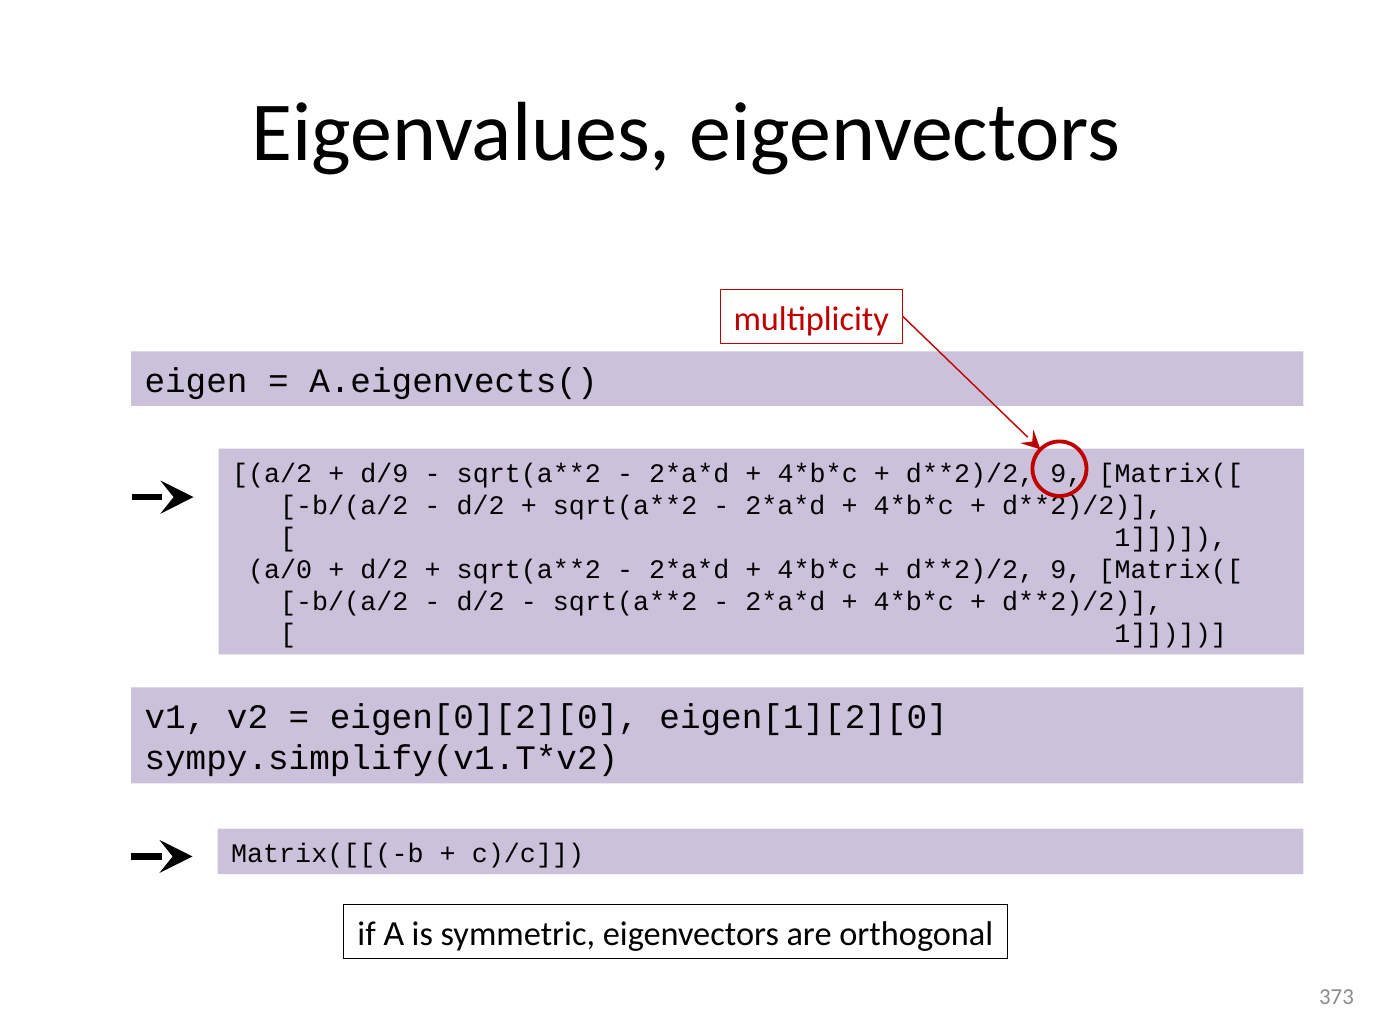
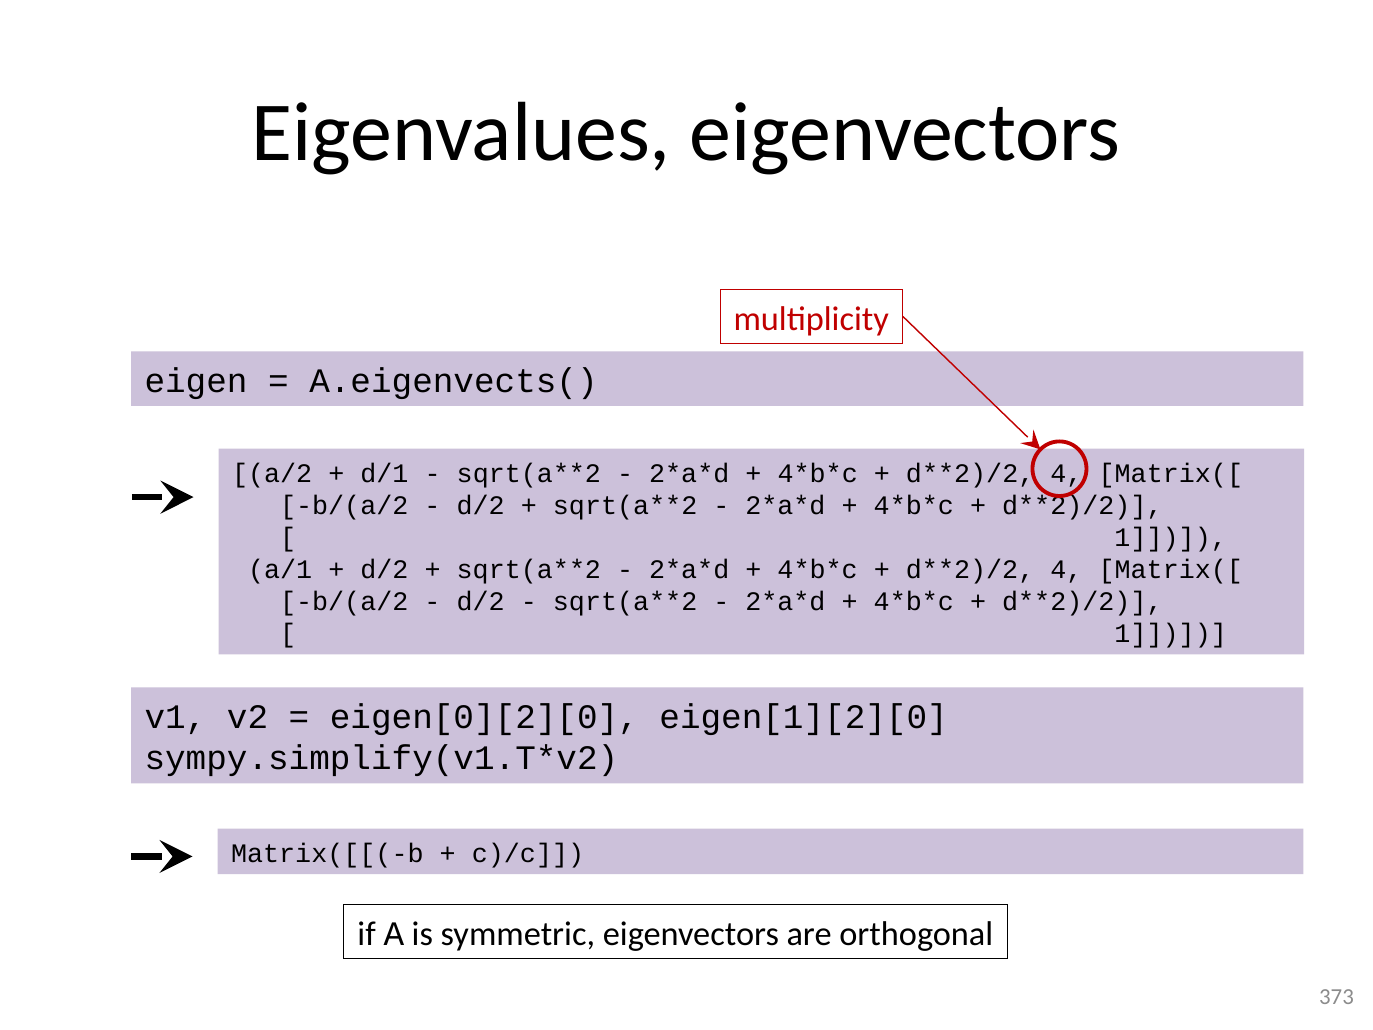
d/9: d/9 -> d/1
9 at (1066, 473): 9 -> 4
a/0: a/0 -> a/1
9 at (1066, 569): 9 -> 4
